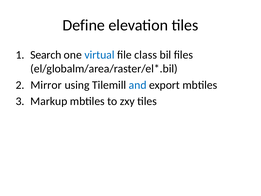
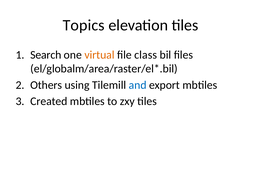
Define: Define -> Topics
virtual colour: blue -> orange
Mirror: Mirror -> Others
Markup: Markup -> Created
